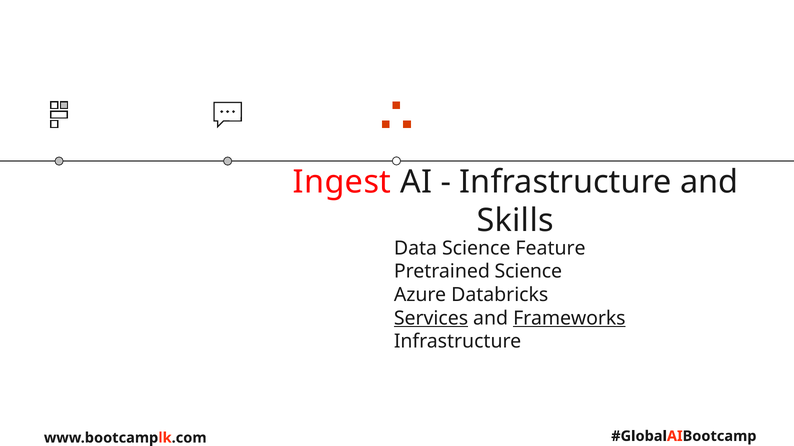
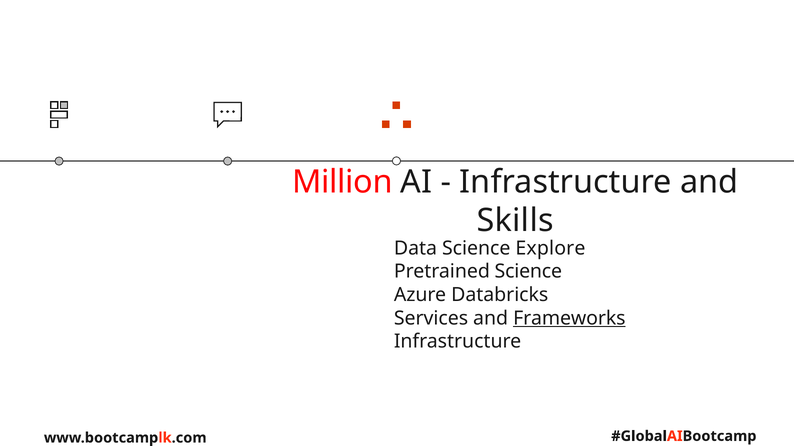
Ingest: Ingest -> Million
Feature: Feature -> Explore
Services underline: present -> none
